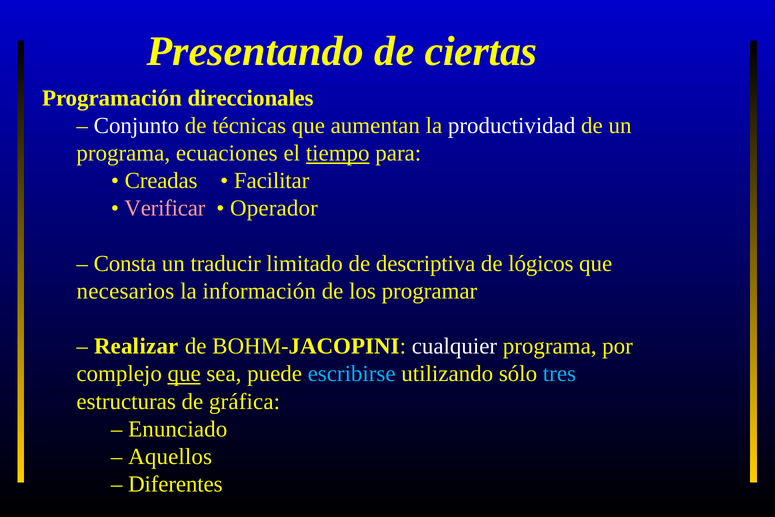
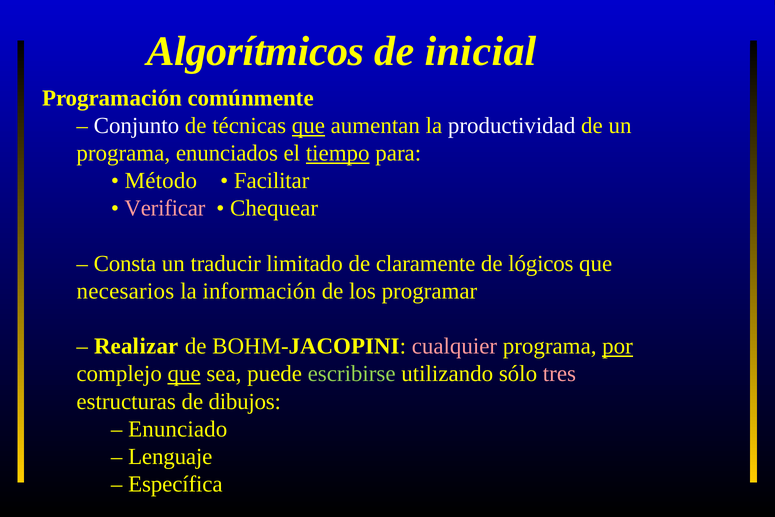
Presentando: Presentando -> Algorítmicos
ciertas: ciertas -> inicial
direccionales: direccionales -> comúnmente
que at (308, 126) underline: none -> present
ecuaciones: ecuaciones -> enunciados
Creadas: Creadas -> Método
Operador: Operador -> Chequear
descriptiva: descriptiva -> claramente
cualquier colour: white -> pink
por underline: none -> present
escribirse colour: light blue -> light green
tres colour: light blue -> pink
gráfica: gráfica -> dibujos
Aquellos: Aquellos -> Lenguaje
Diferentes: Diferentes -> Específica
